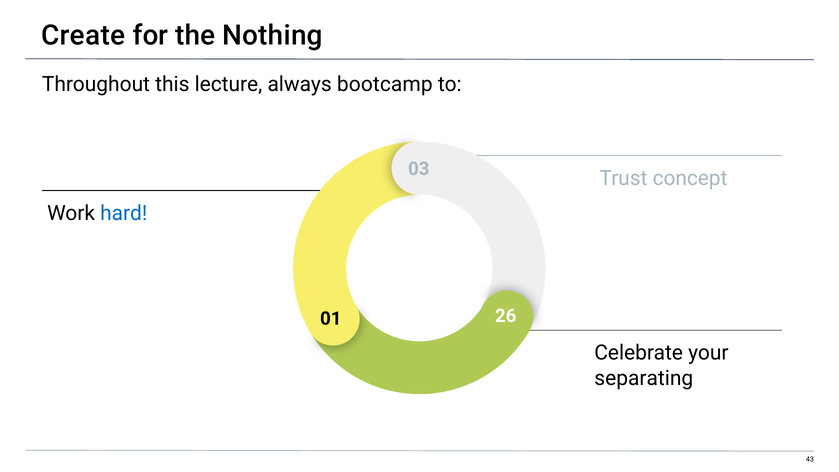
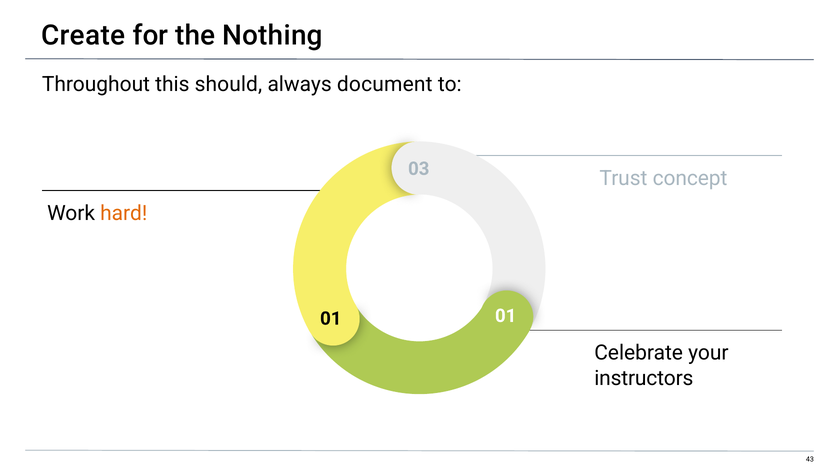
lecture: lecture -> should
bootcamp: bootcamp -> document
hard colour: blue -> orange
01 26: 26 -> 01
separating: separating -> instructors
